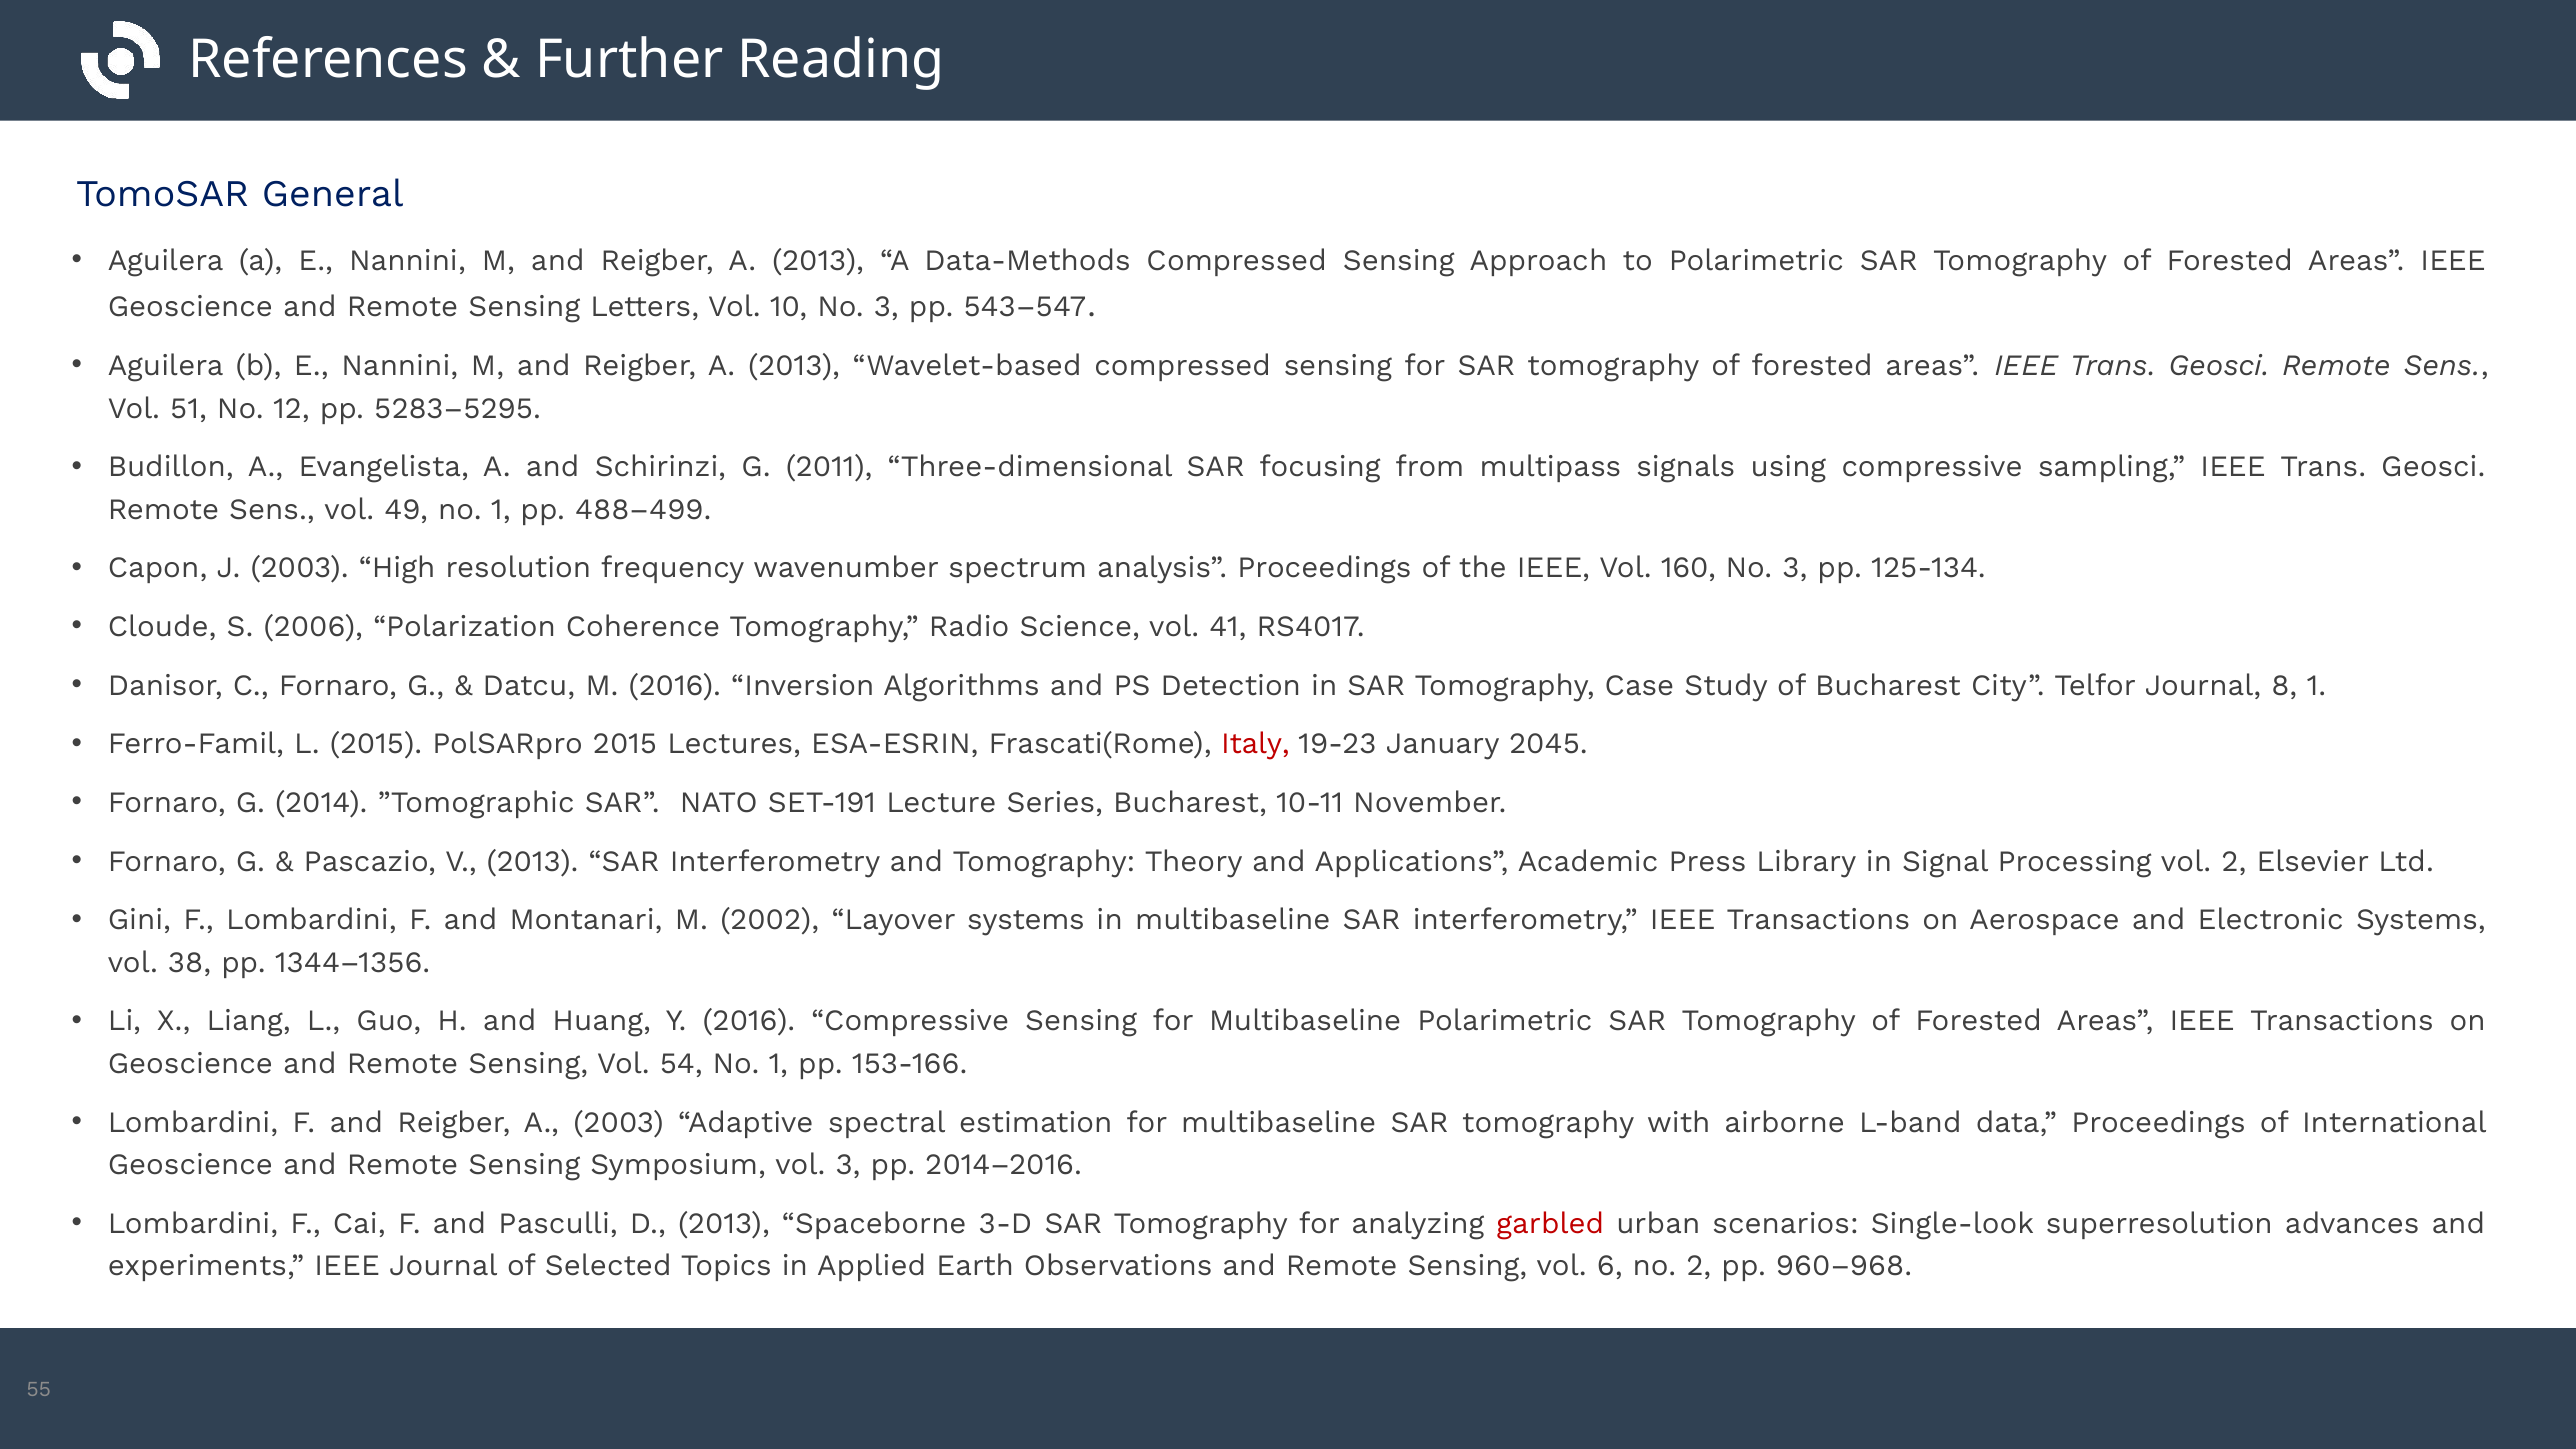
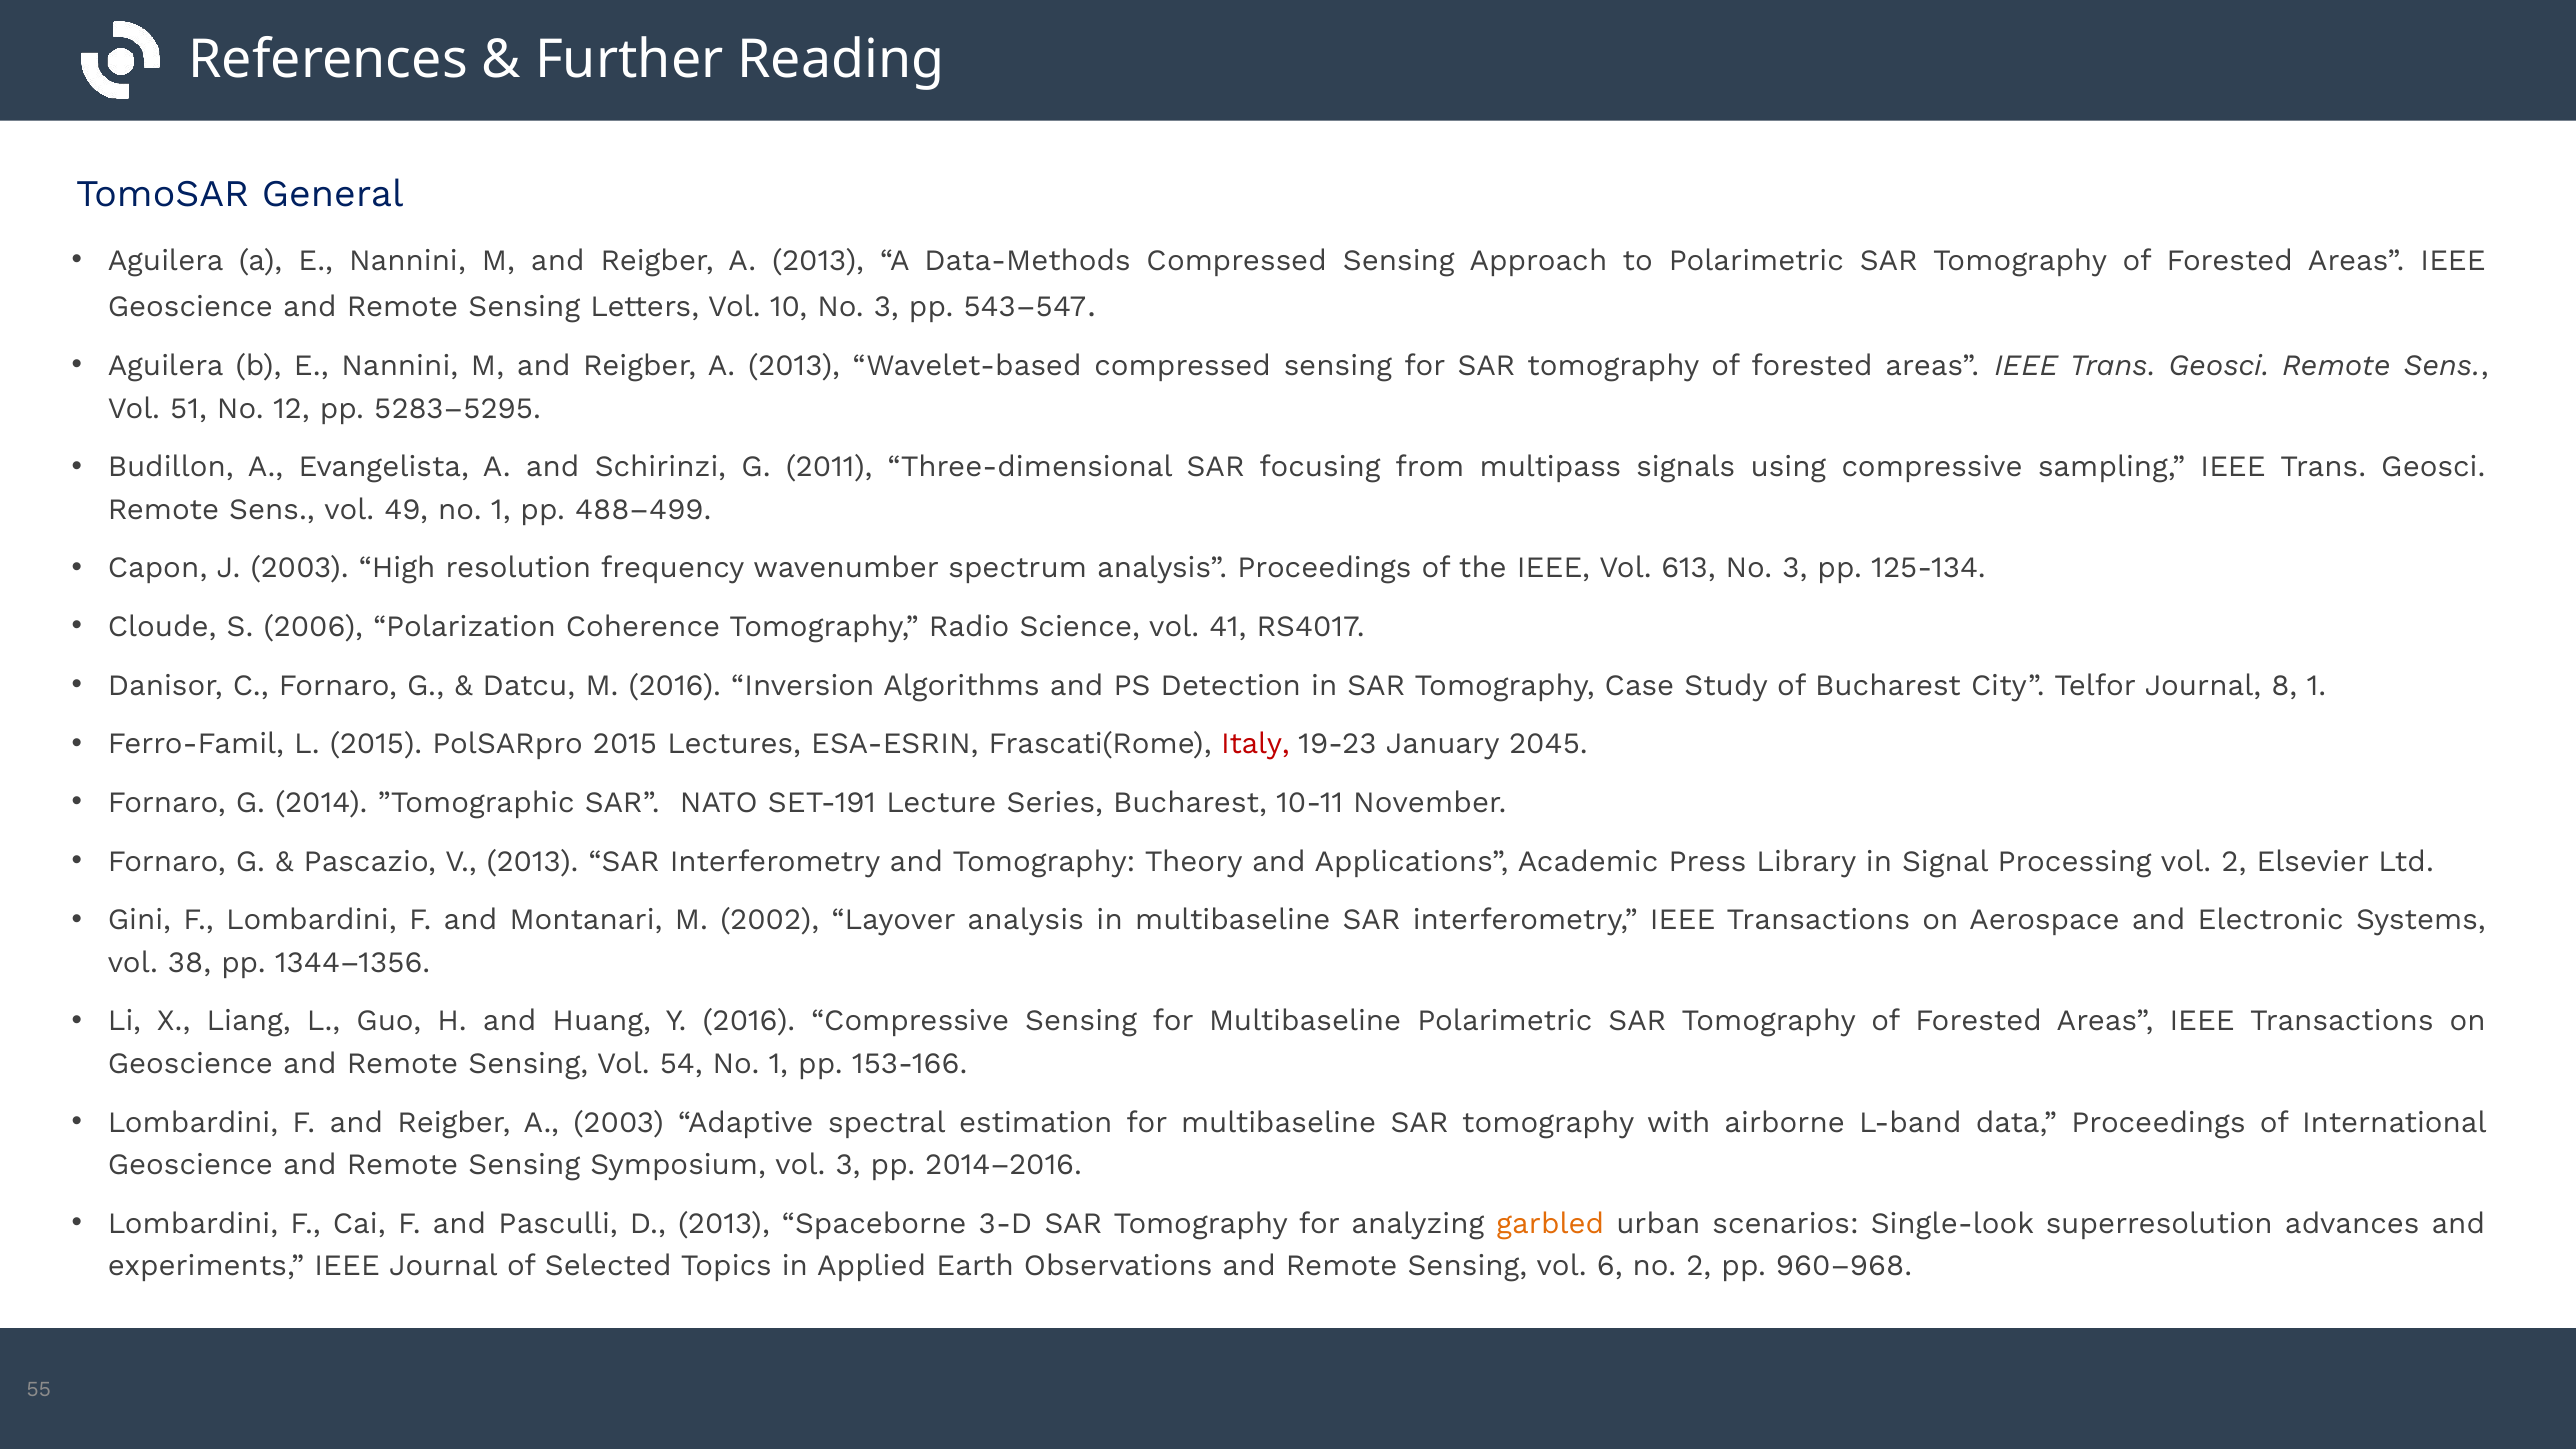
160: 160 -> 613
Layover systems: systems -> analysis
garbled colour: red -> orange
